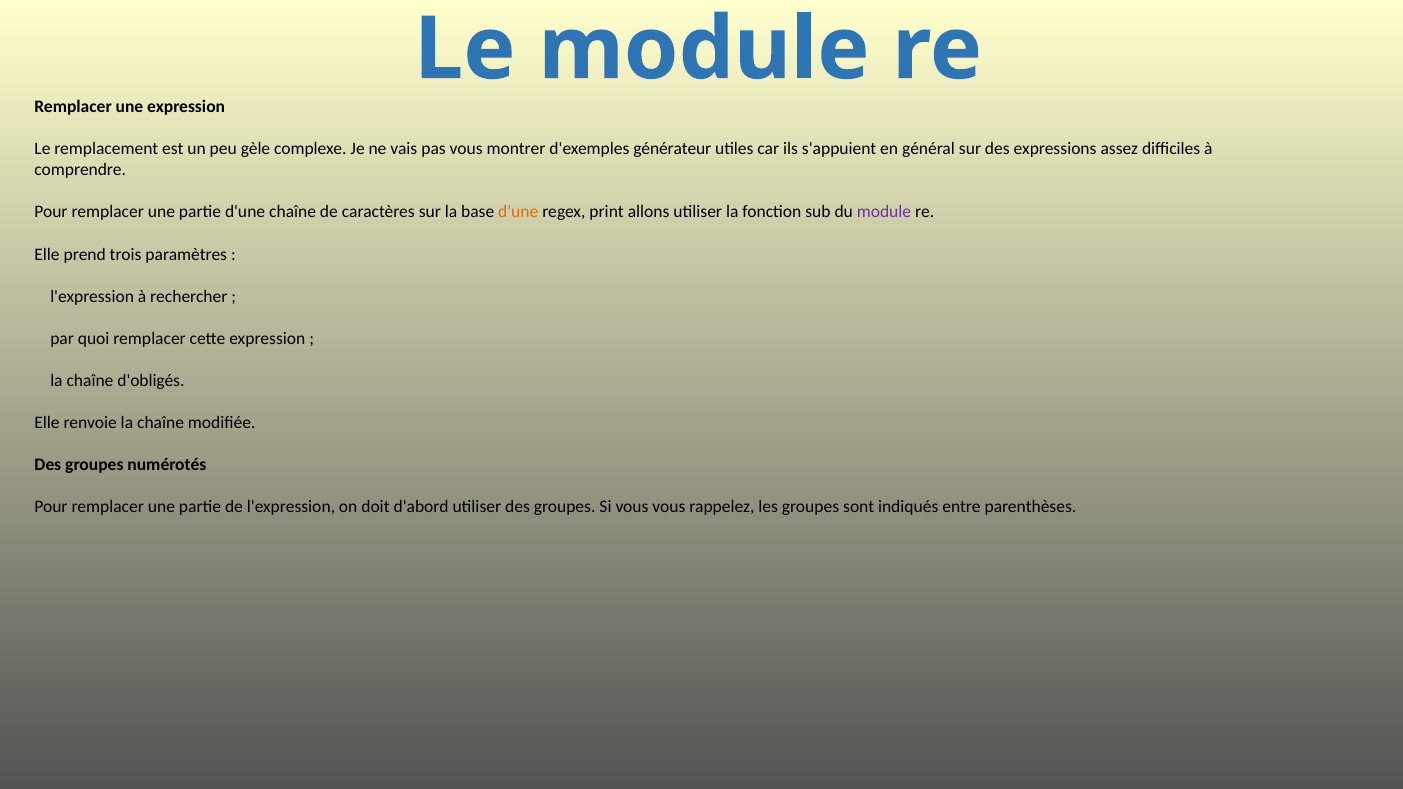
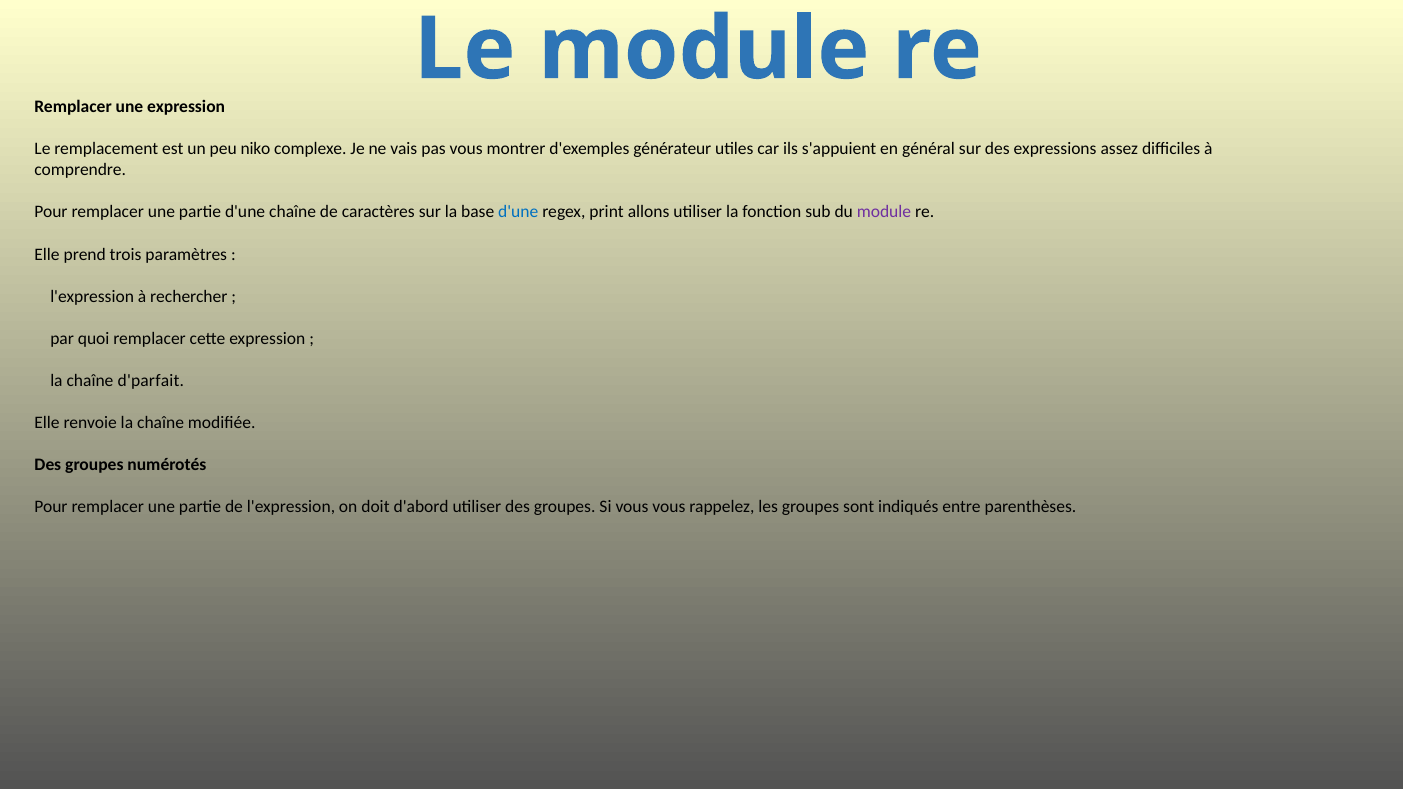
gèle: gèle -> niko
d'une at (518, 212) colour: orange -> blue
d'obligés: d'obligés -> d'parfait
